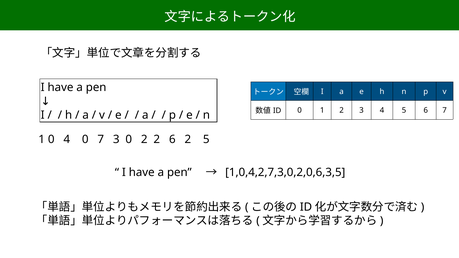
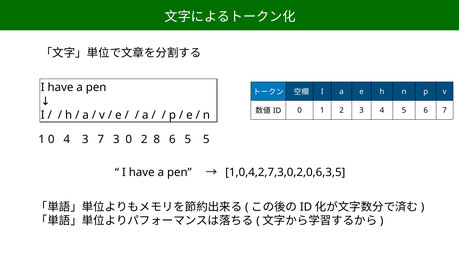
4 0: 0 -> 3
2 2: 2 -> 8
6 2: 2 -> 5
